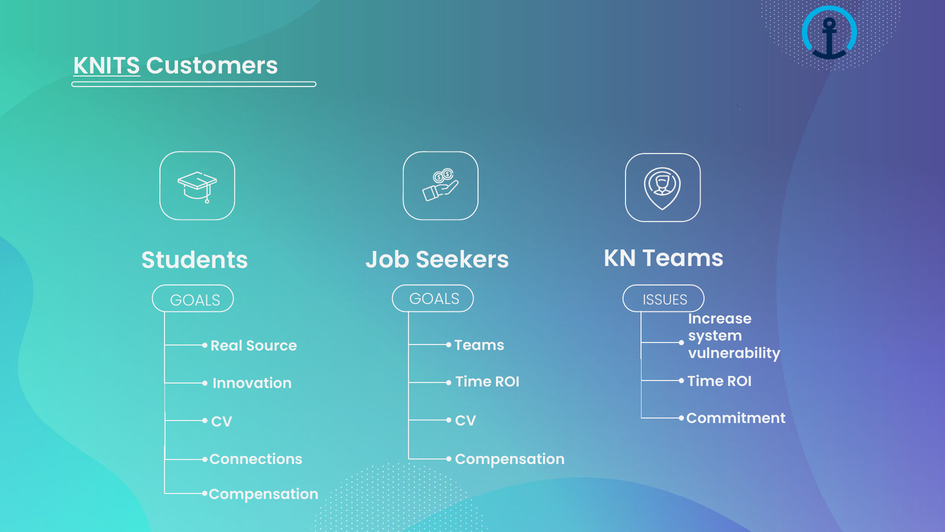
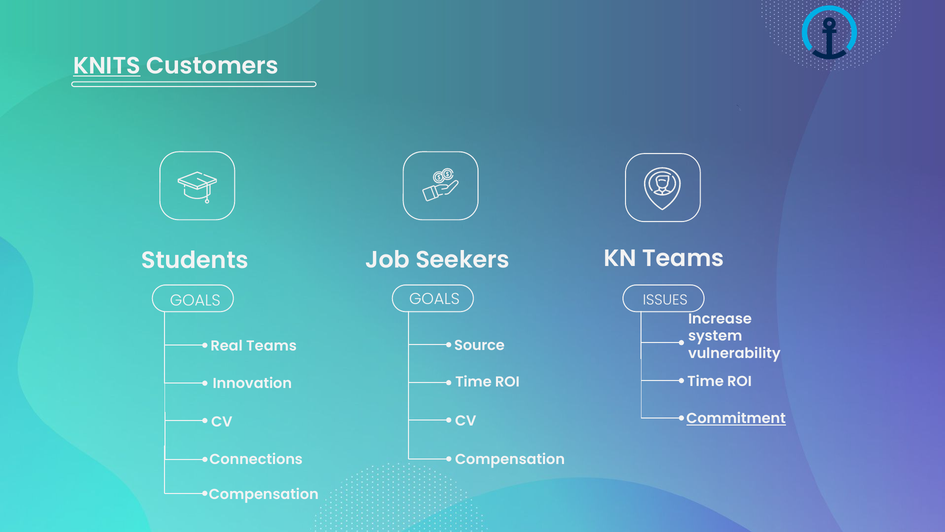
Teams at (479, 345): Teams -> Source
Real Source: Source -> Teams
Commitment underline: none -> present
